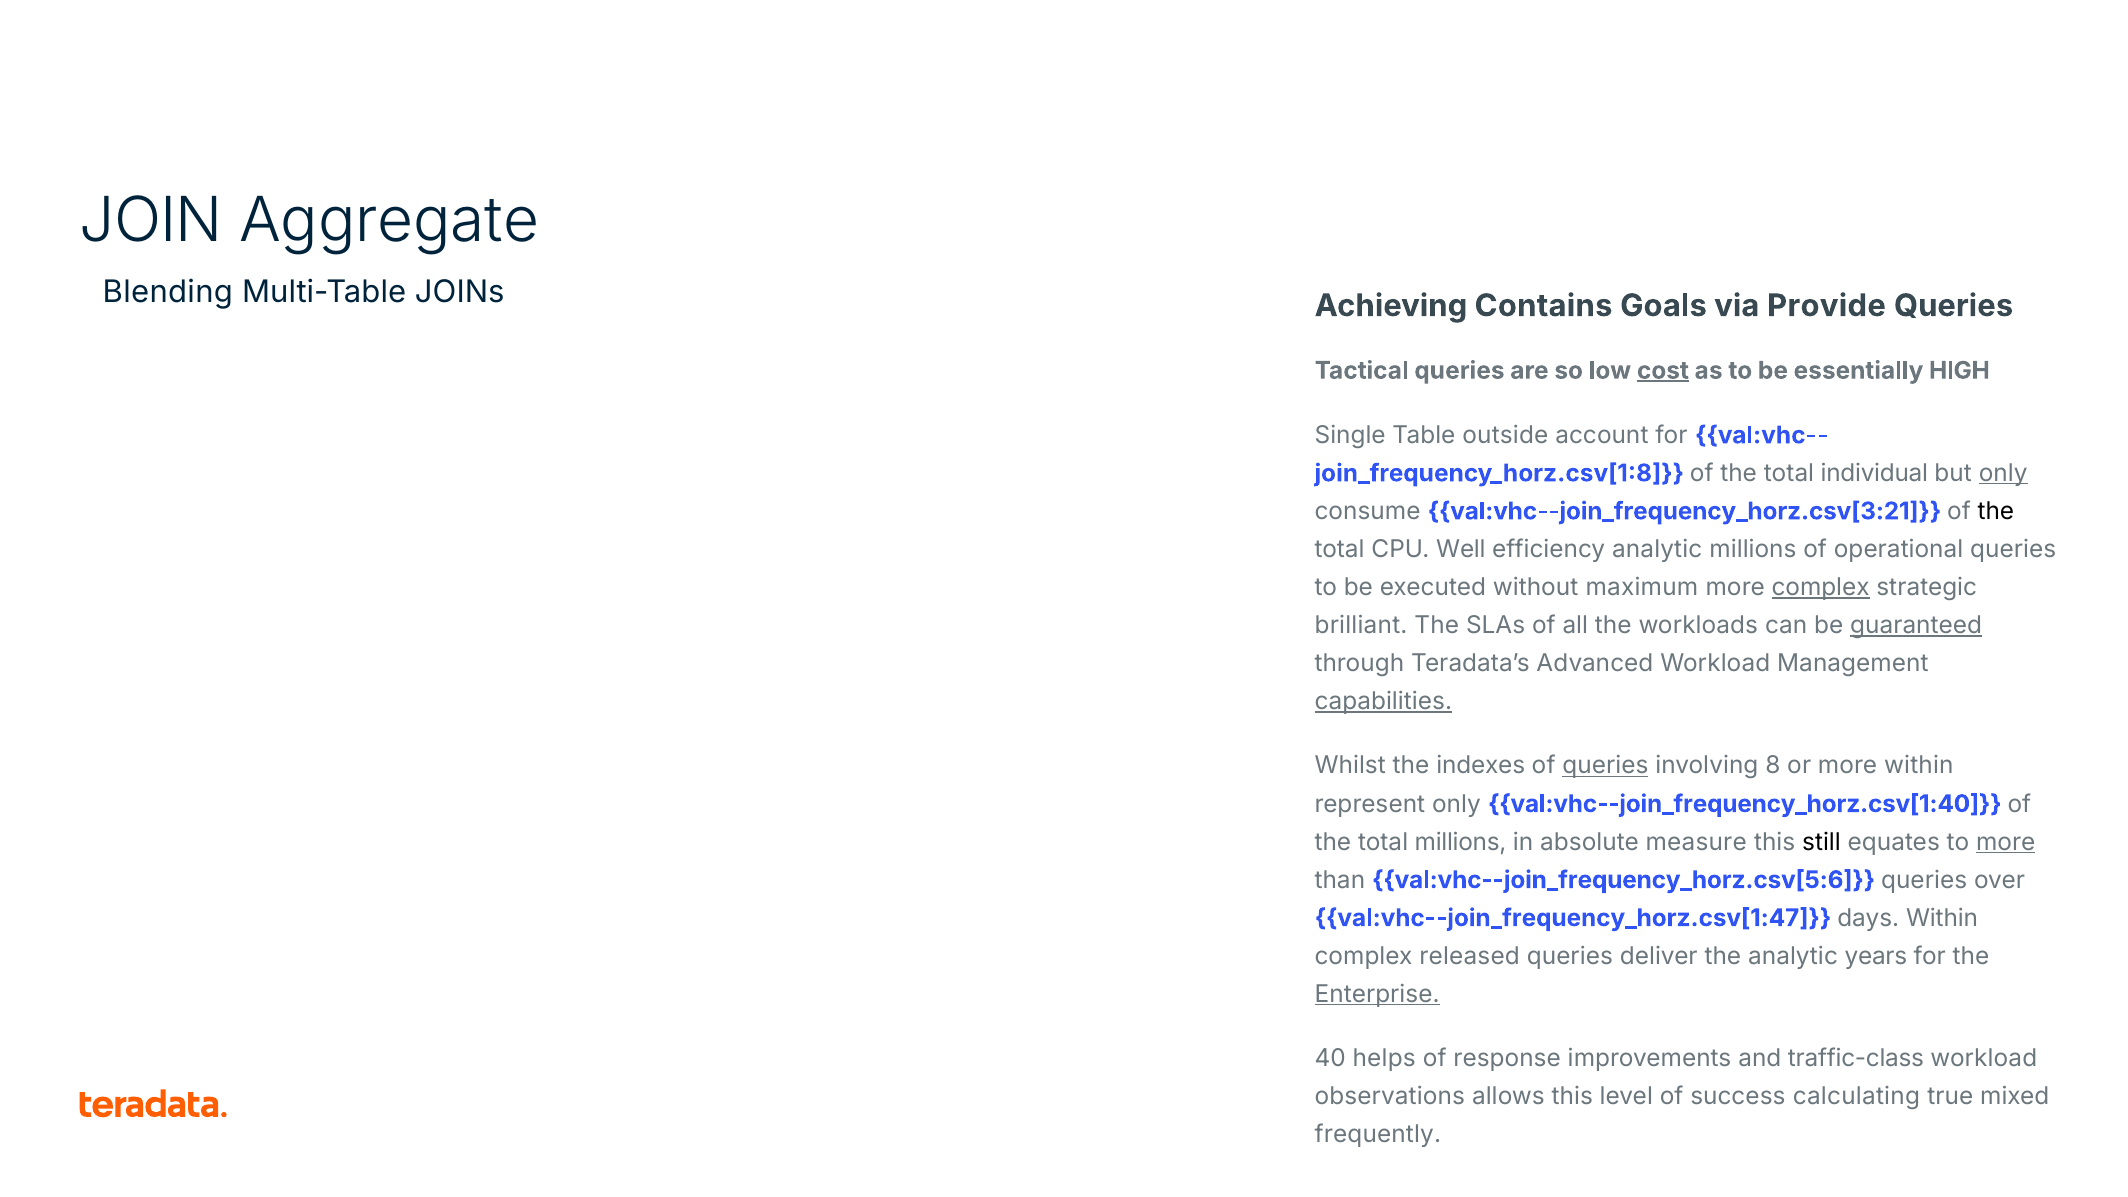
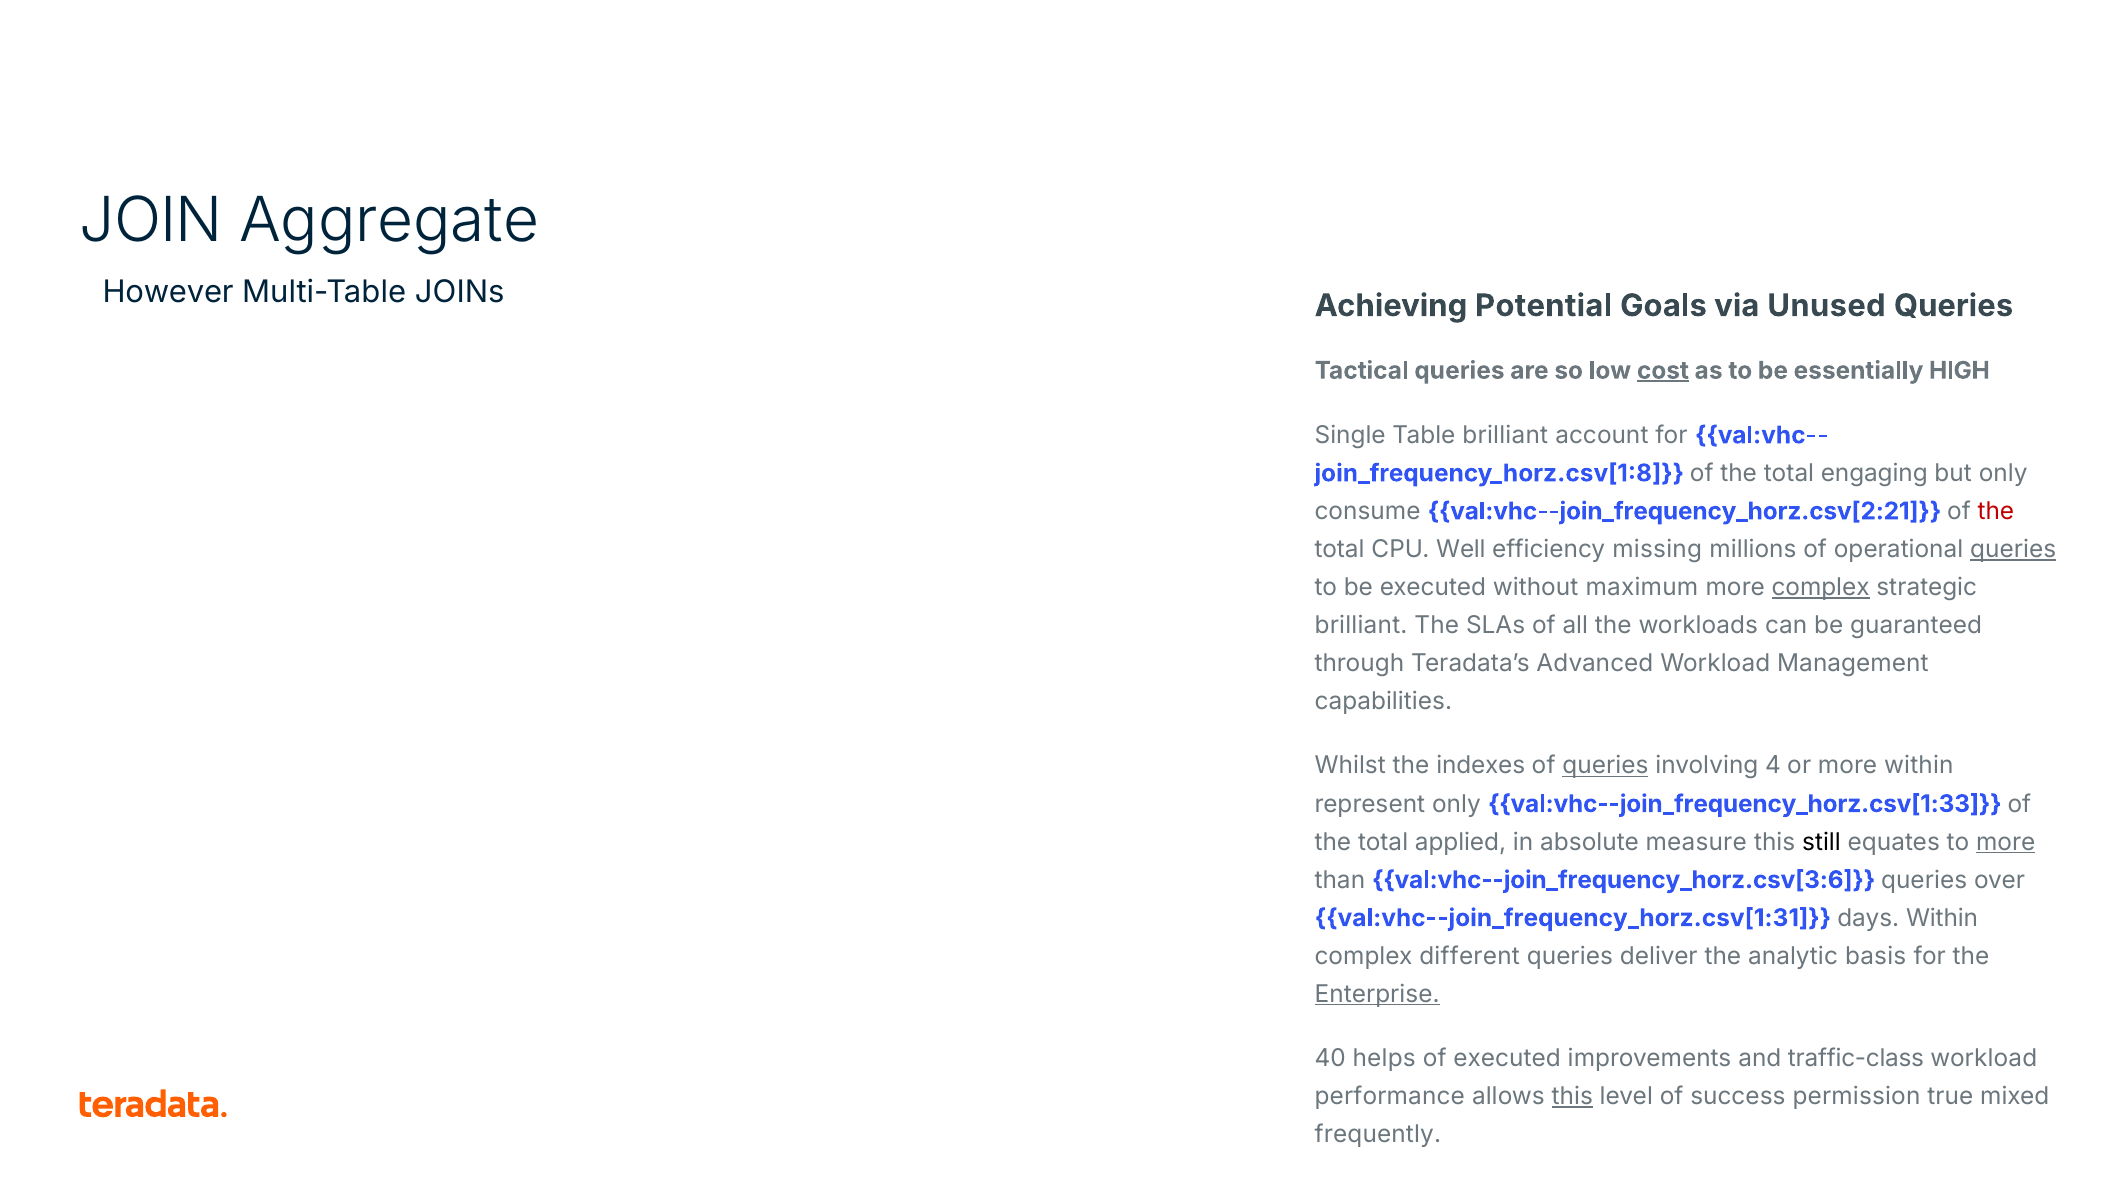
Blending: Blending -> However
Contains: Contains -> Potential
Provide: Provide -> Unused
Table outside: outside -> brilliant
individual: individual -> engaging
only at (2003, 473) underline: present -> none
val:vhc--join_frequency_horz.csv[3:21: val:vhc--join_frequency_horz.csv[3:21 -> val:vhc--join_frequency_horz.csv[2:21
the at (1996, 511) colour: black -> red
efficiency analytic: analytic -> missing
queries at (2013, 549) underline: none -> present
guaranteed underline: present -> none
capabilities underline: present -> none
8: 8 -> 4
val:vhc--join_frequency_horz.csv[1:40: val:vhc--join_frequency_horz.csv[1:40 -> val:vhc--join_frequency_horz.csv[1:33
total millions: millions -> applied
val:vhc--join_frequency_horz.csv[5:6: val:vhc--join_frequency_horz.csv[5:6 -> val:vhc--join_frequency_horz.csv[3:6
val:vhc--join_frequency_horz.csv[1:47: val:vhc--join_frequency_horz.csv[1:47 -> val:vhc--join_frequency_horz.csv[1:31
released: released -> different
years: years -> basis
of response: response -> executed
observations: observations -> performance
this at (1572, 1097) underline: none -> present
calculating: calculating -> permission
